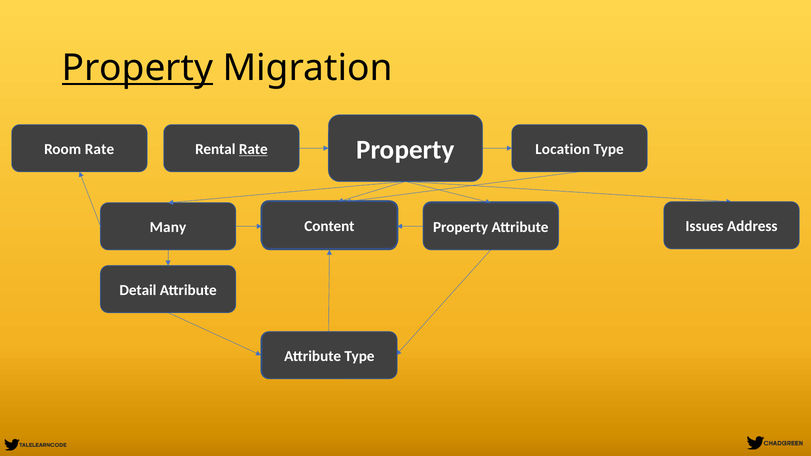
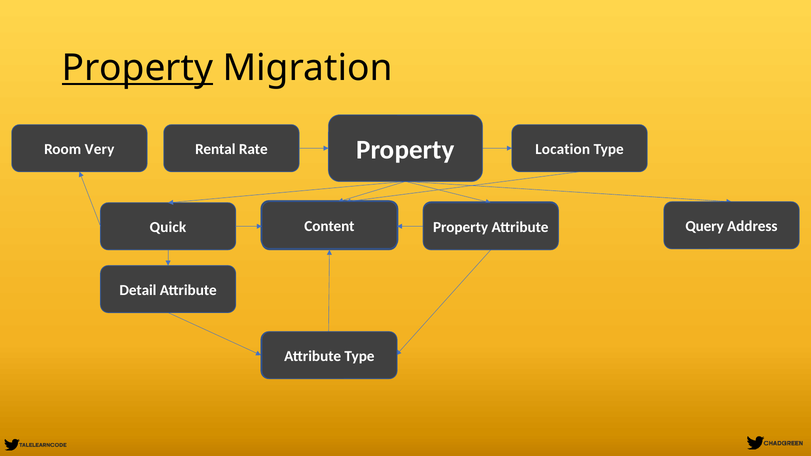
Room Rate: Rate -> Very
Rate at (253, 149) underline: present -> none
Issues: Issues -> Query
Many: Many -> Quick
